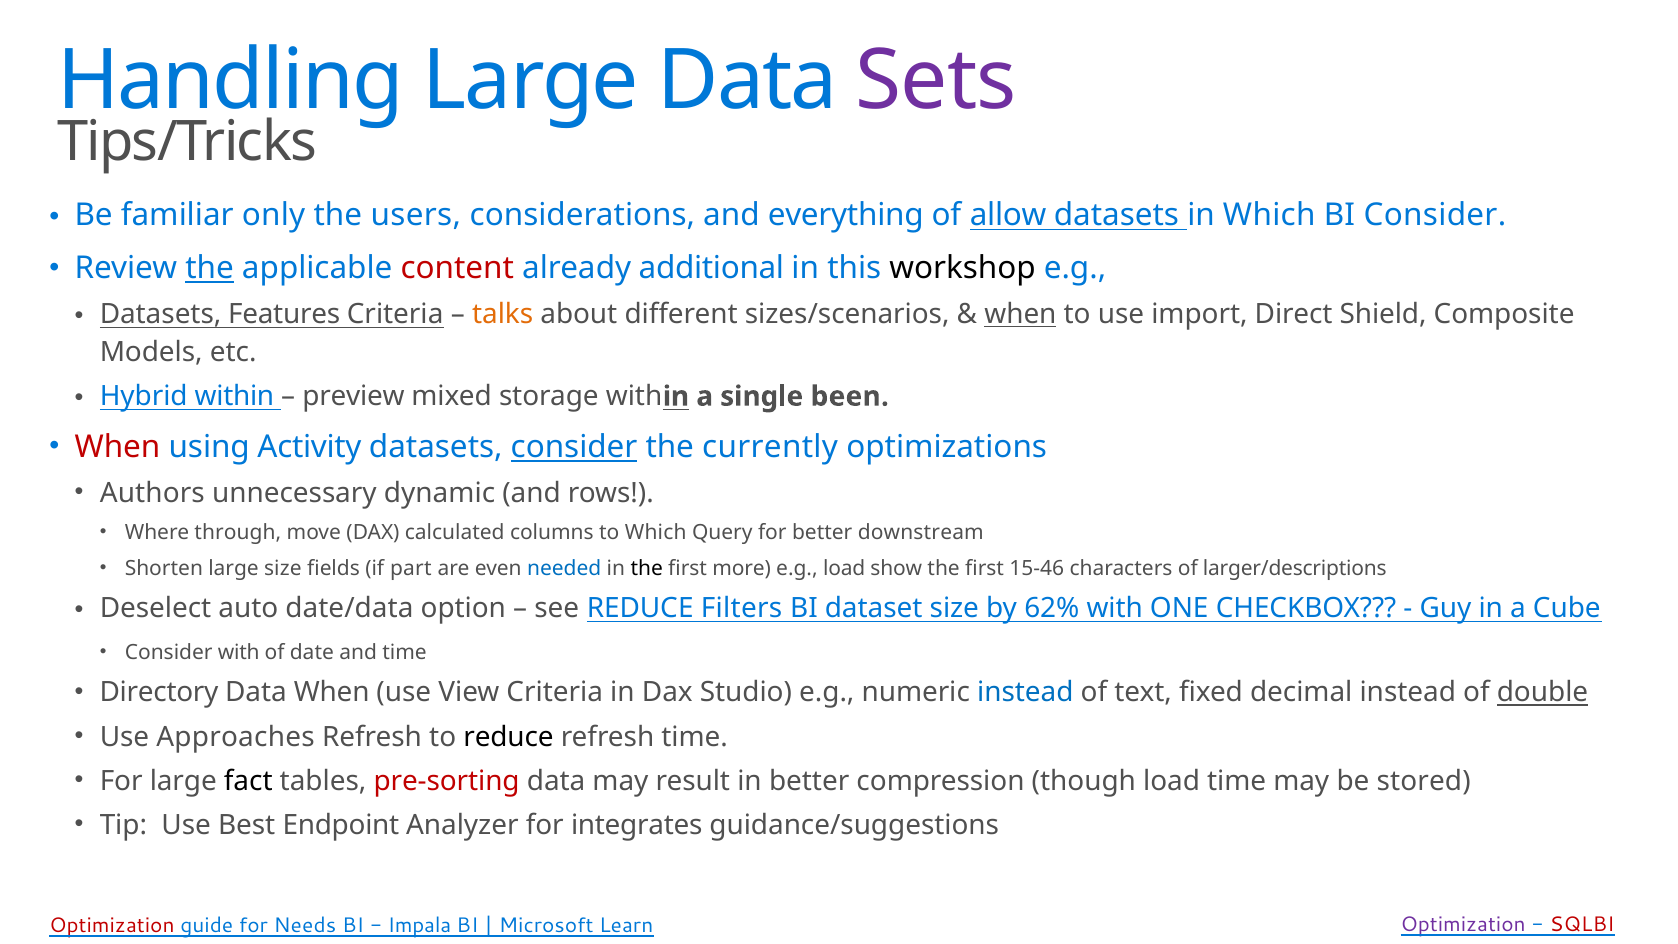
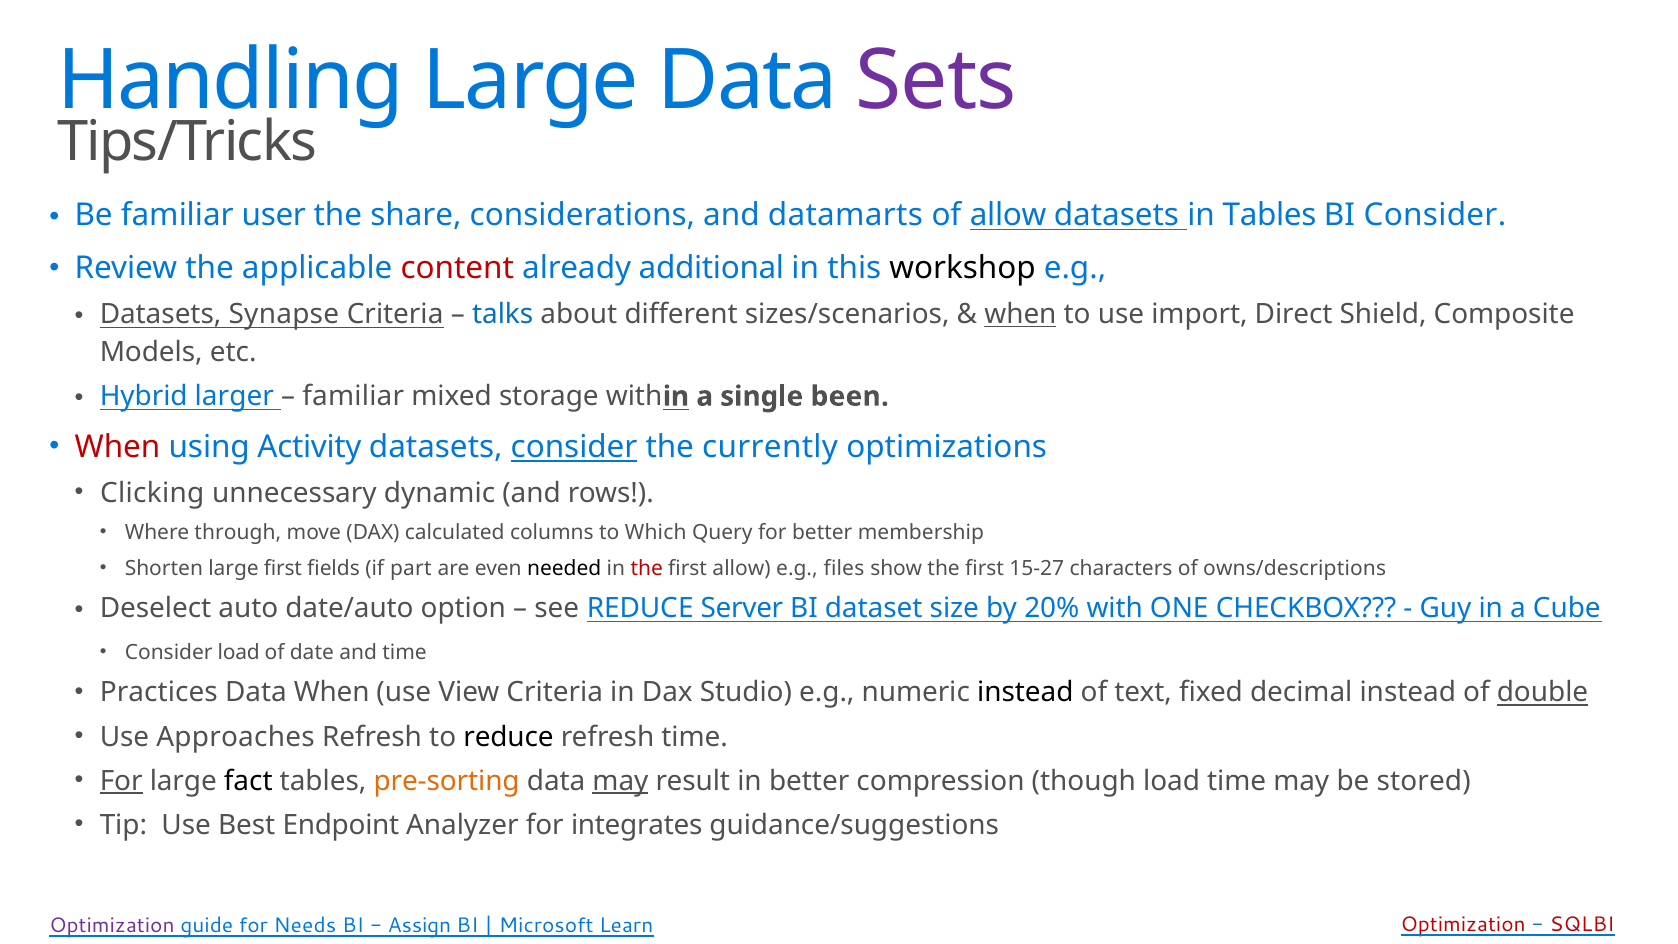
only: only -> user
users: users -> share
everything: everything -> datamarts
in Which: Which -> Tables
the at (210, 269) underline: present -> none
Features: Features -> Synapse
talks colour: orange -> blue
Hybrid within: within -> larger
preview at (353, 396): preview -> familiar
Authors: Authors -> Clicking
downstream: downstream -> membership
large size: size -> first
needed colour: blue -> black
the at (647, 568) colour: black -> red
first more: more -> allow
e.g load: load -> files
15-46: 15-46 -> 15-27
larger/descriptions: larger/descriptions -> owns/descriptions
date/data: date/data -> date/auto
Filters: Filters -> Server
62%: 62% -> 20%
Consider with: with -> load
Directory: Directory -> Practices
instead at (1025, 693) colour: blue -> black
For at (121, 781) underline: none -> present
pre-sorting colour: red -> orange
may at (620, 781) underline: none -> present
Optimization at (112, 925) colour: red -> purple
Impala: Impala -> Assign
Optimization at (1463, 924) colour: purple -> red
